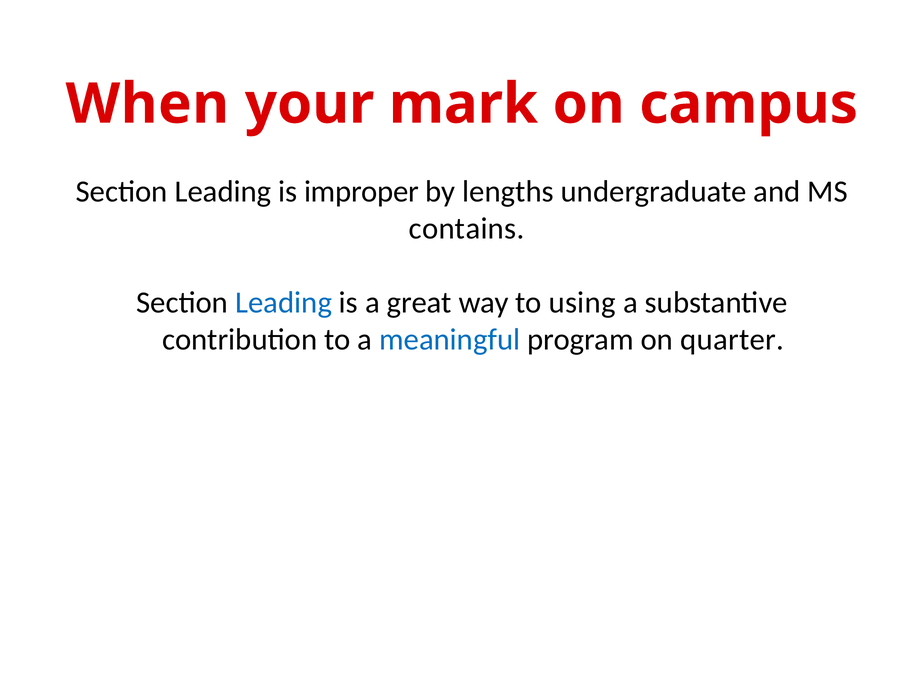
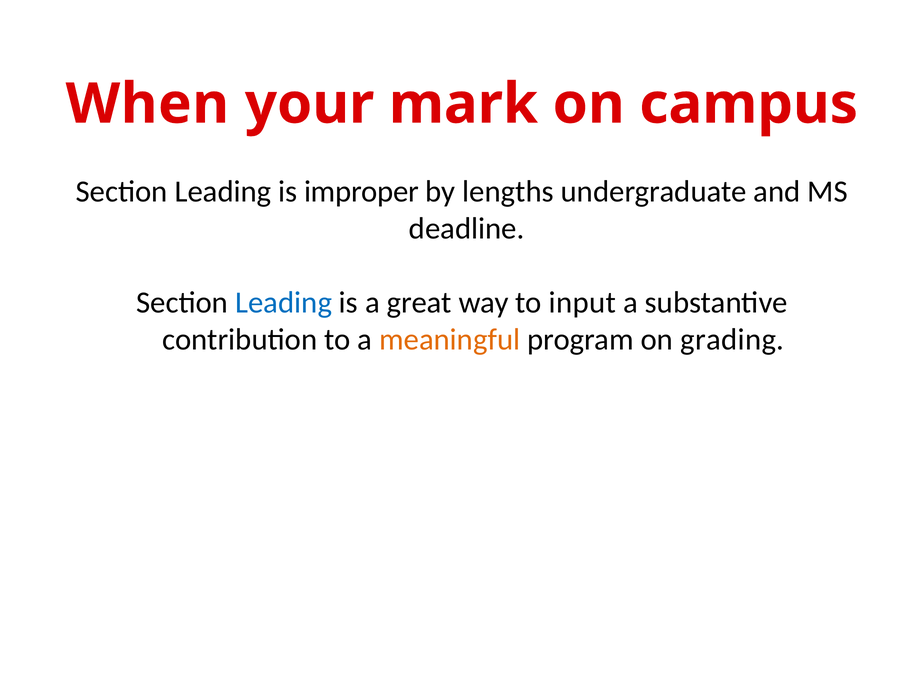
contains: contains -> deadline
using: using -> input
meaningful colour: blue -> orange
quarter: quarter -> grading
